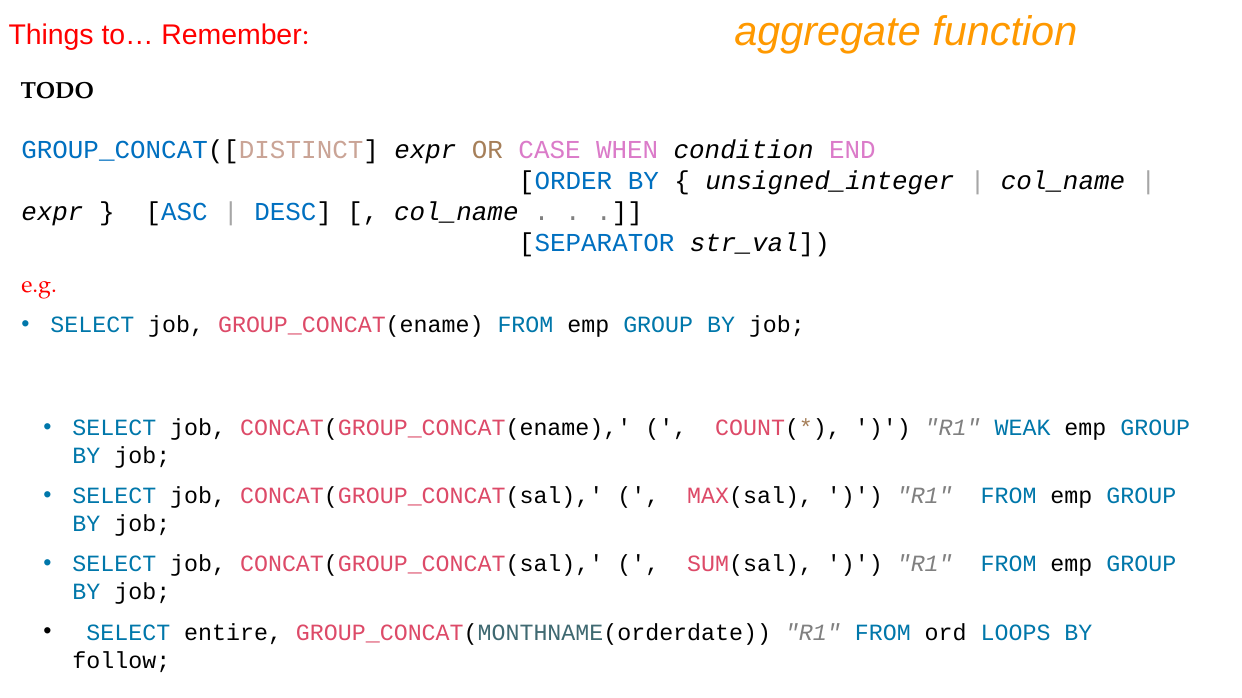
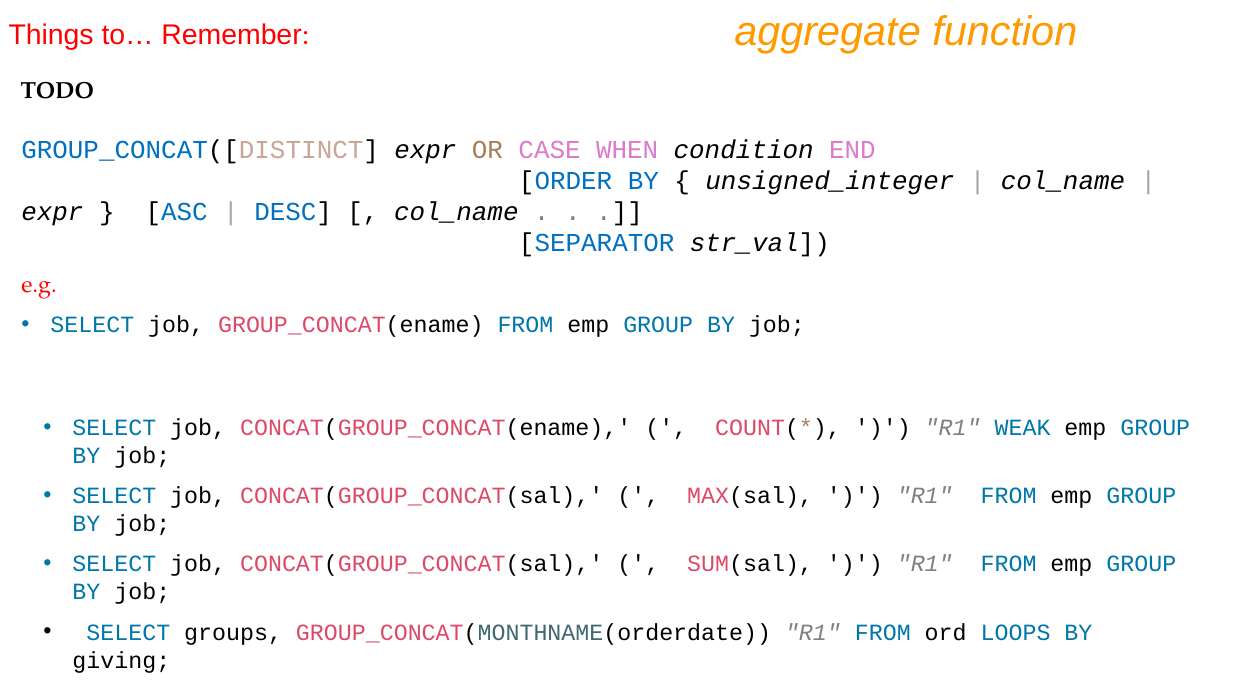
entire: entire -> groups
follow: follow -> giving
